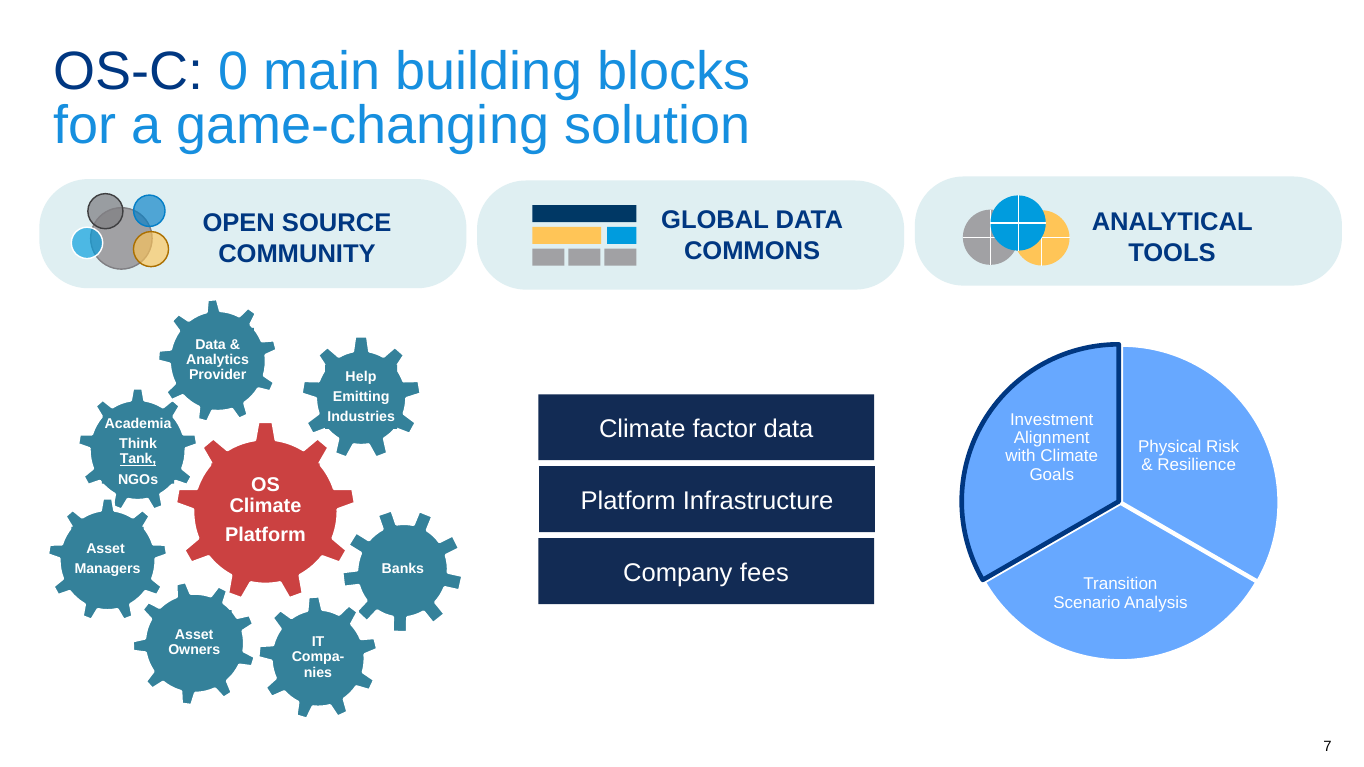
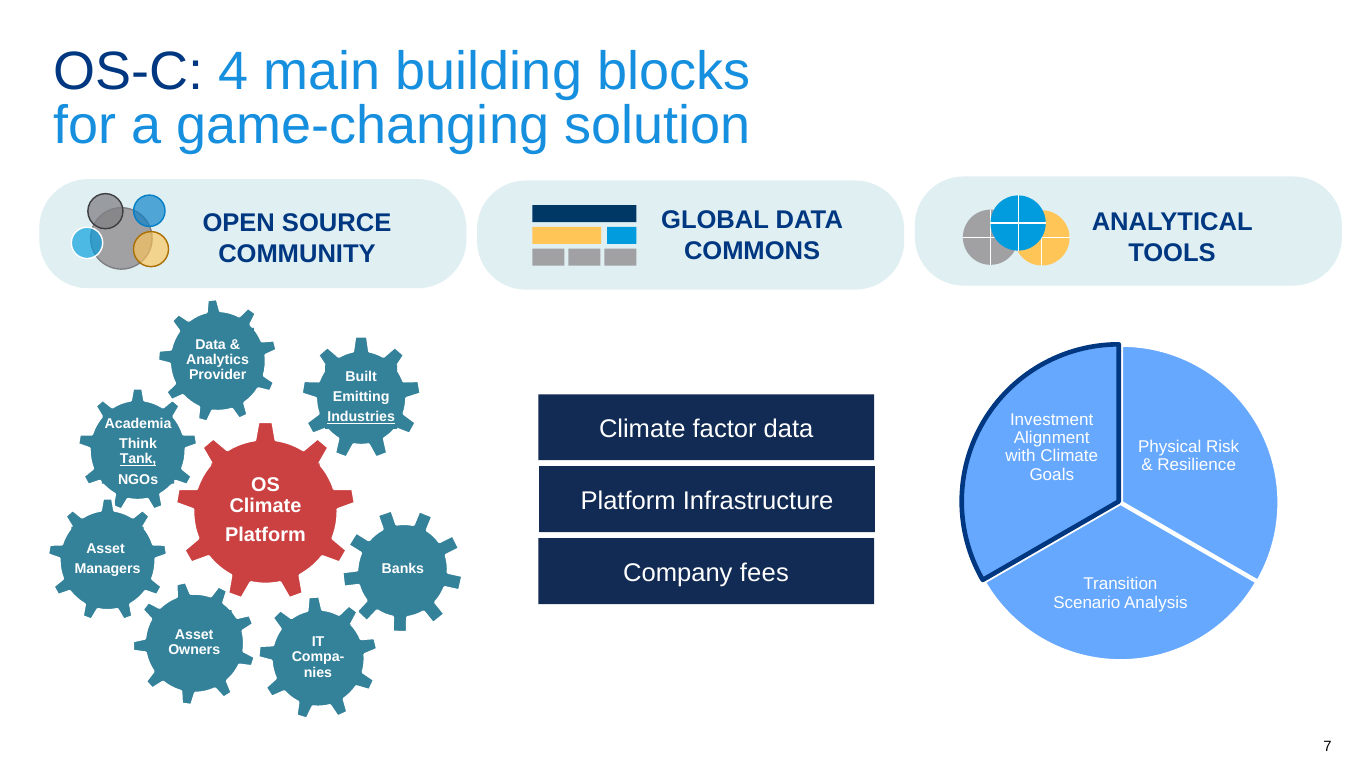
0: 0 -> 4
Help: Help -> Built
Industries underline: none -> present
